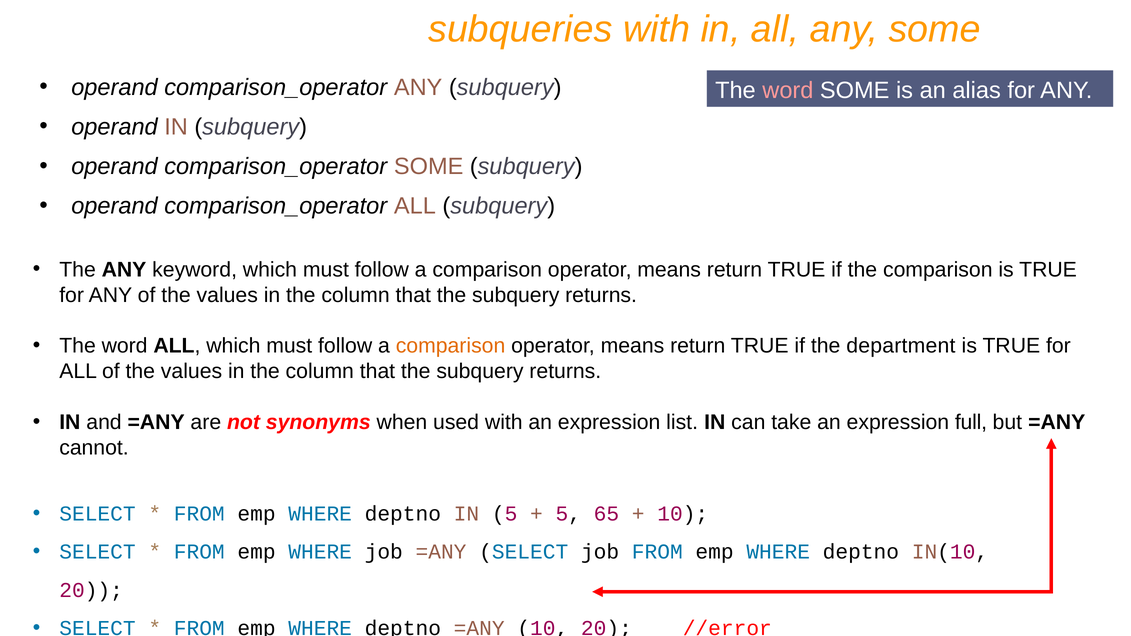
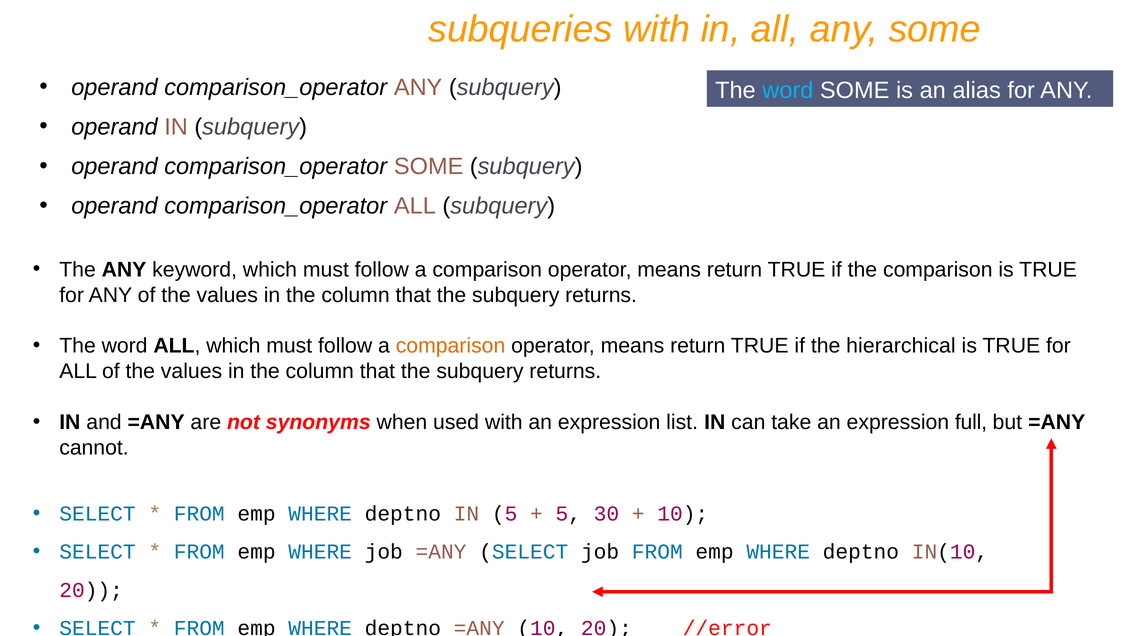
word at (788, 90) colour: pink -> light blue
department: department -> hierarchical
65: 65 -> 30
